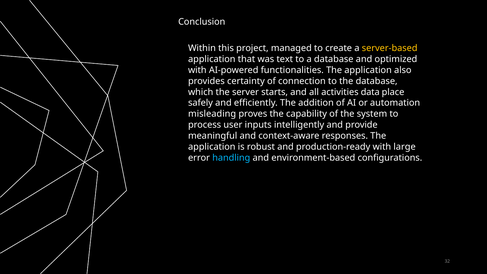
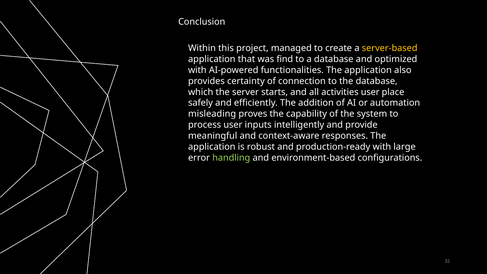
text: text -> find
activities data: data -> user
handling colour: light blue -> light green
